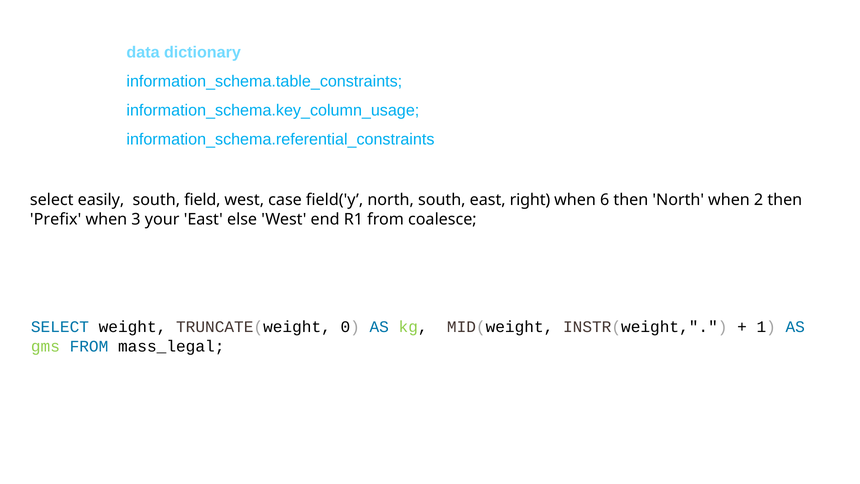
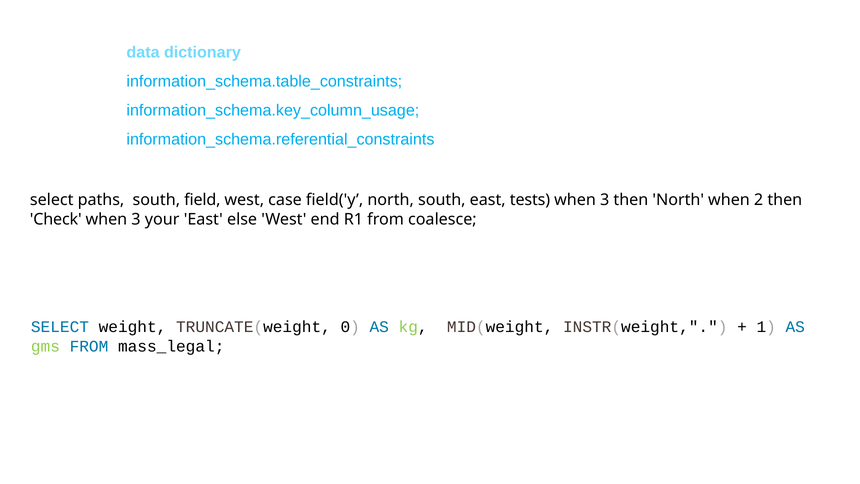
easily: easily -> paths
right: right -> tests
6 at (605, 200): 6 -> 3
Prefix: Prefix -> Check
